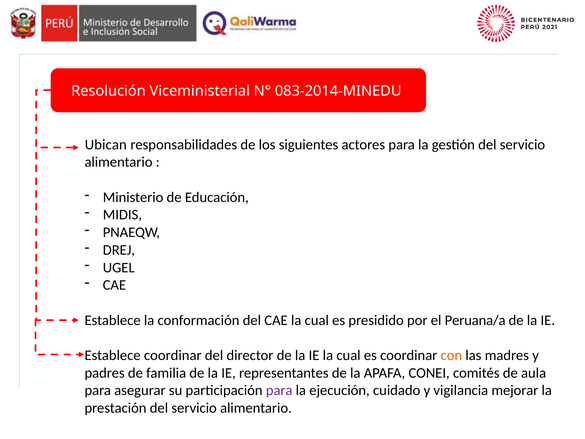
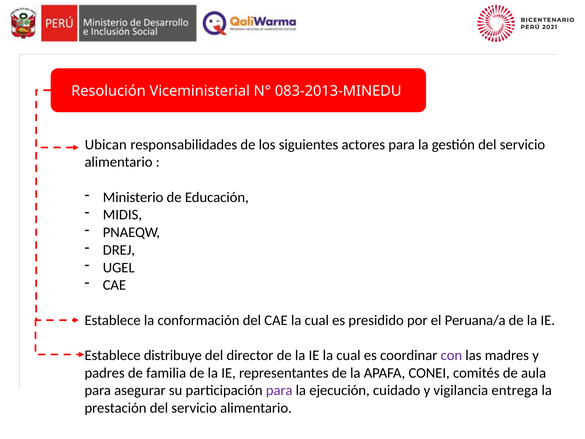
083-2014-MINEDU: 083-2014-MINEDU -> 083-2013-MINEDU
Establece coordinar: coordinar -> distribuye
con colour: orange -> purple
mejorar: mejorar -> entrega
